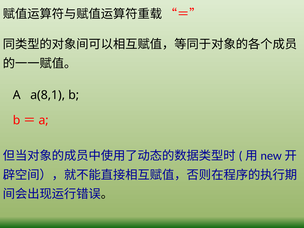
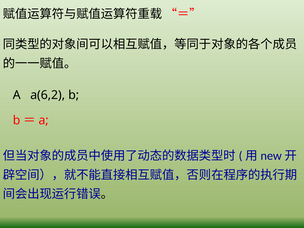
a(8,1: a(8,1 -> a(6,2
